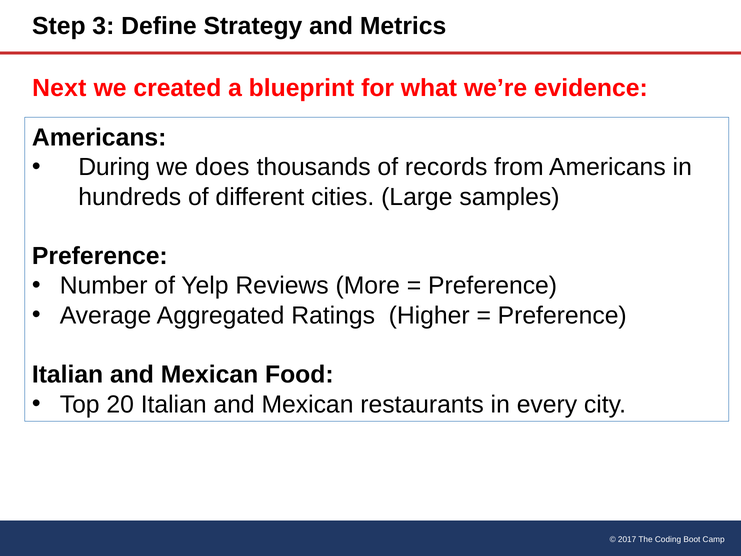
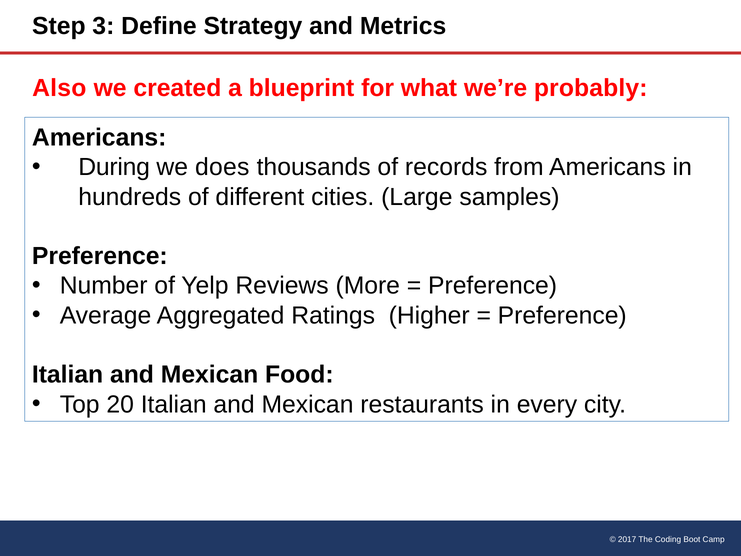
Next: Next -> Also
evidence: evidence -> probably
